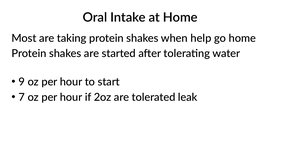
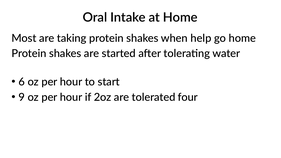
9: 9 -> 6
7: 7 -> 9
leak: leak -> four
